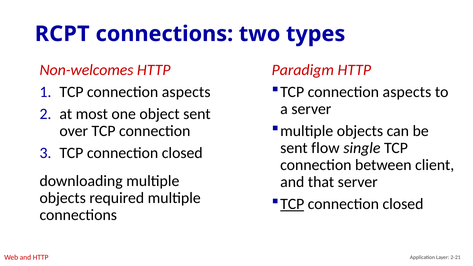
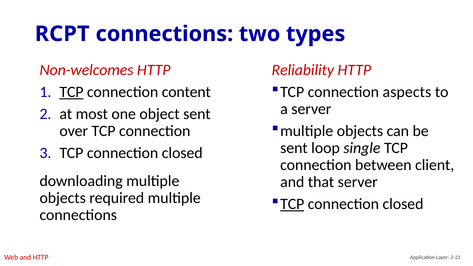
Paradigm: Paradigm -> Reliability
TCP at (71, 92) underline: none -> present
aspects at (186, 92): aspects -> content
flow: flow -> loop
